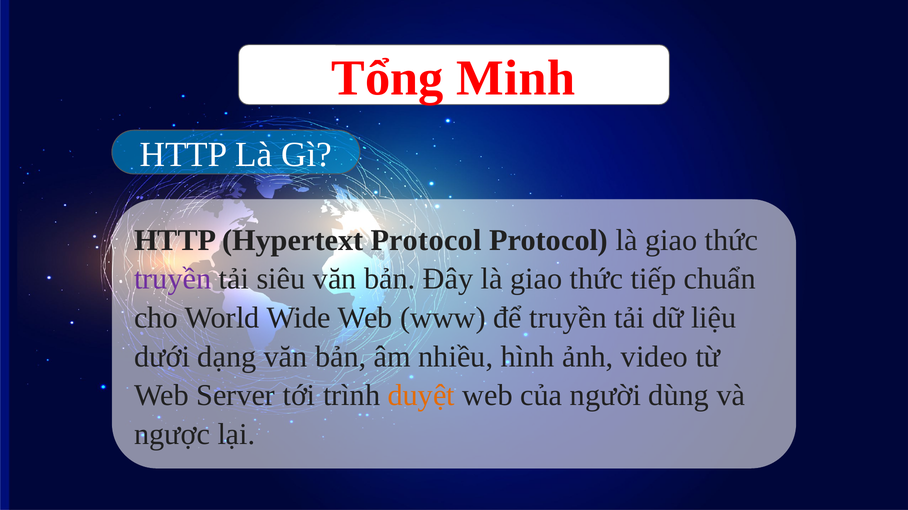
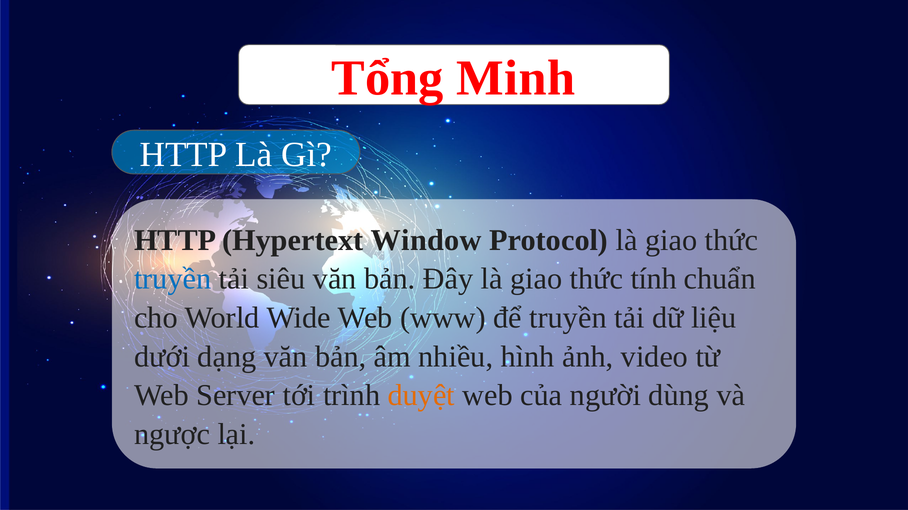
Hypertext Protocol: Protocol -> Window
truyền at (173, 279) colour: purple -> blue
tiếp: tiếp -> tính
